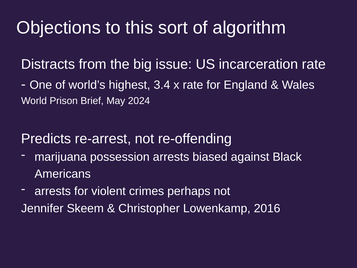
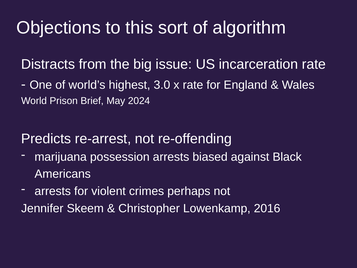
3.4: 3.4 -> 3.0
